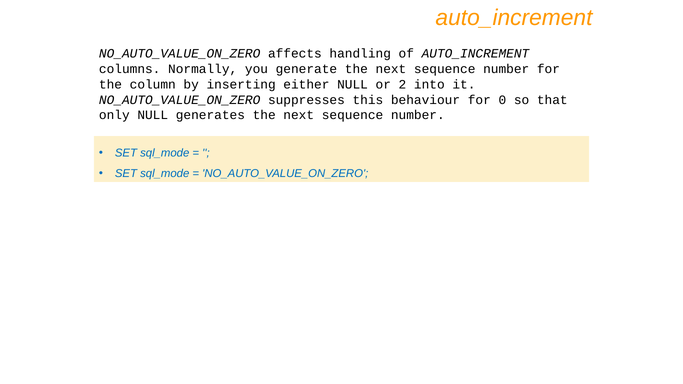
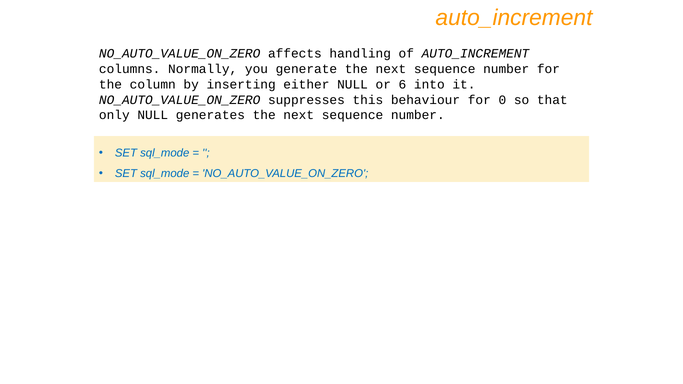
2: 2 -> 6
